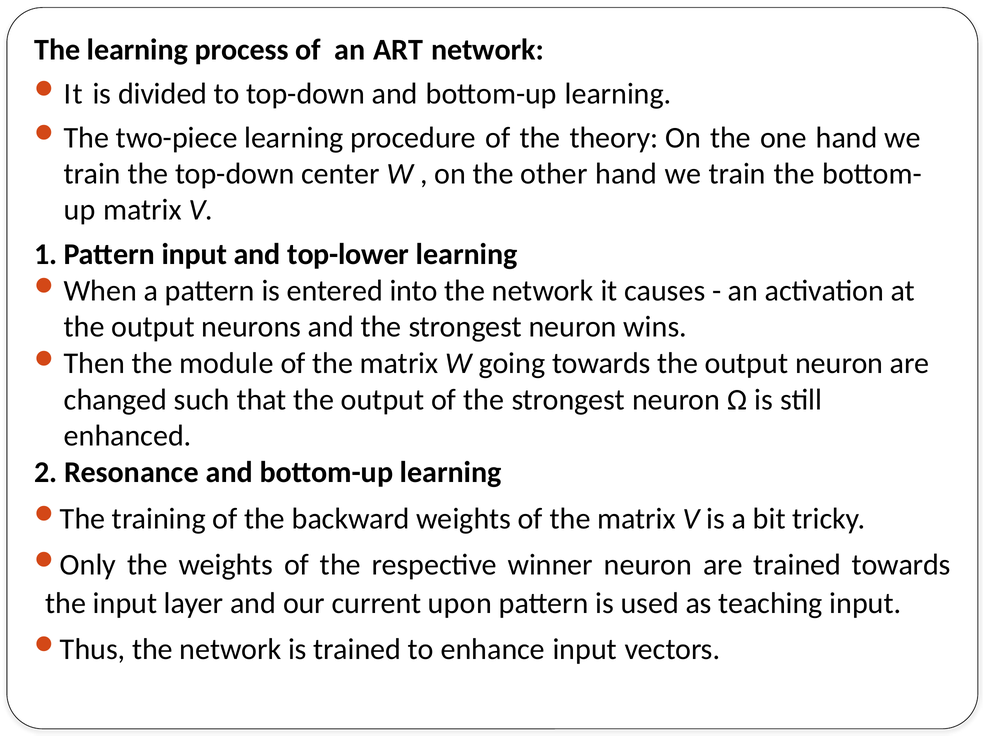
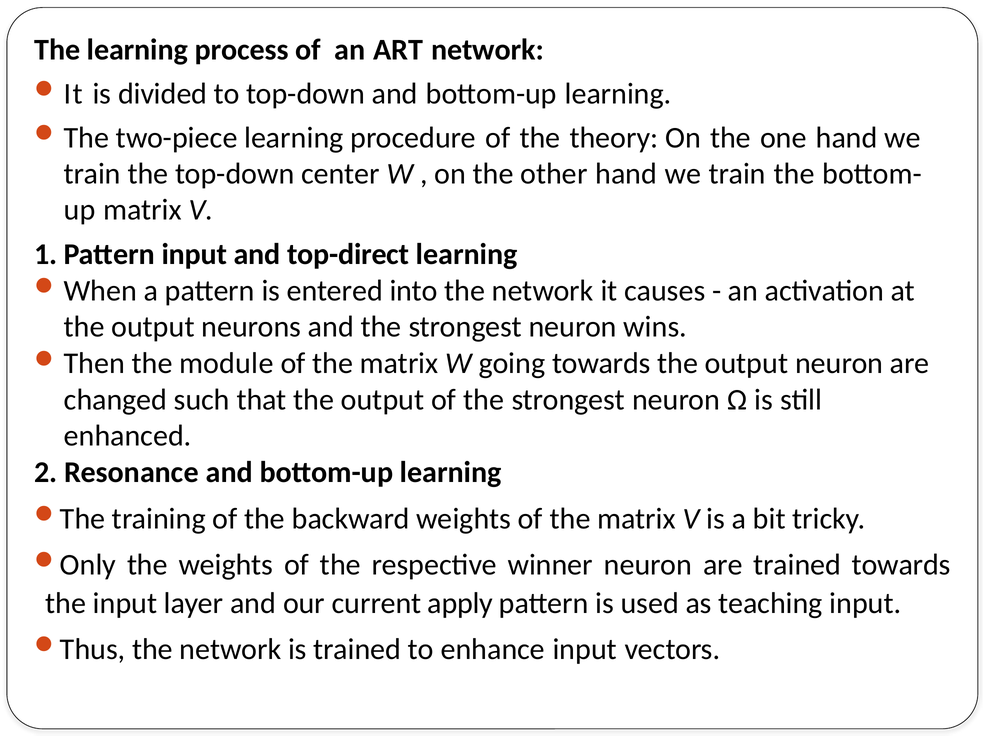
top-lower: top-lower -> top-direct
upon: upon -> apply
